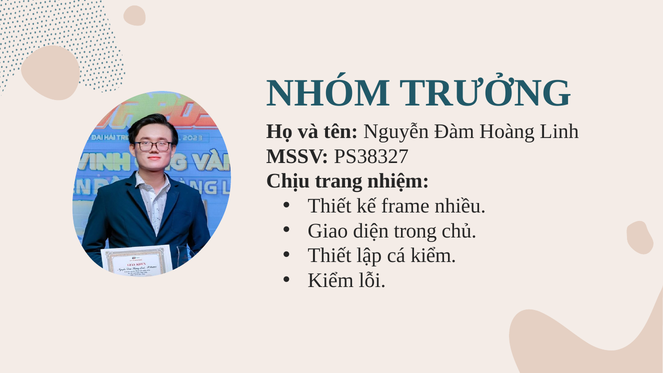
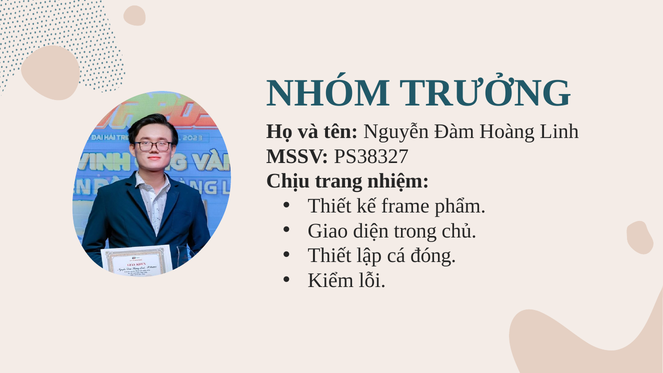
nhiều: nhiều -> phẩm
cá kiểm: kiểm -> đóng
